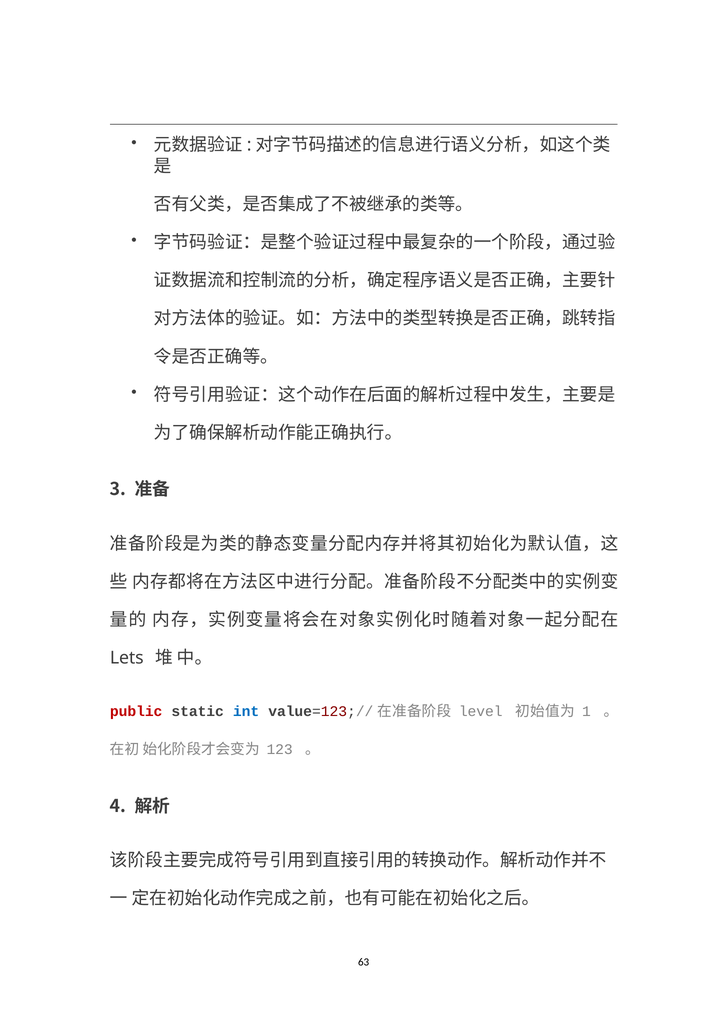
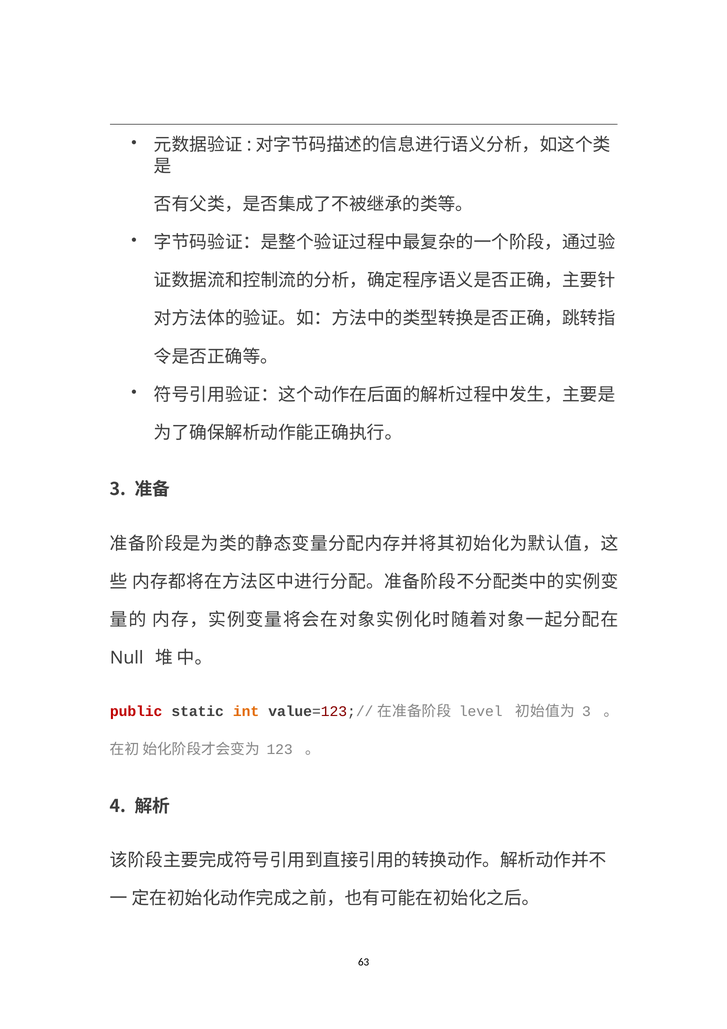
Lets: Lets -> Null
int colour: blue -> orange
1 at (586, 711): 1 -> 3
